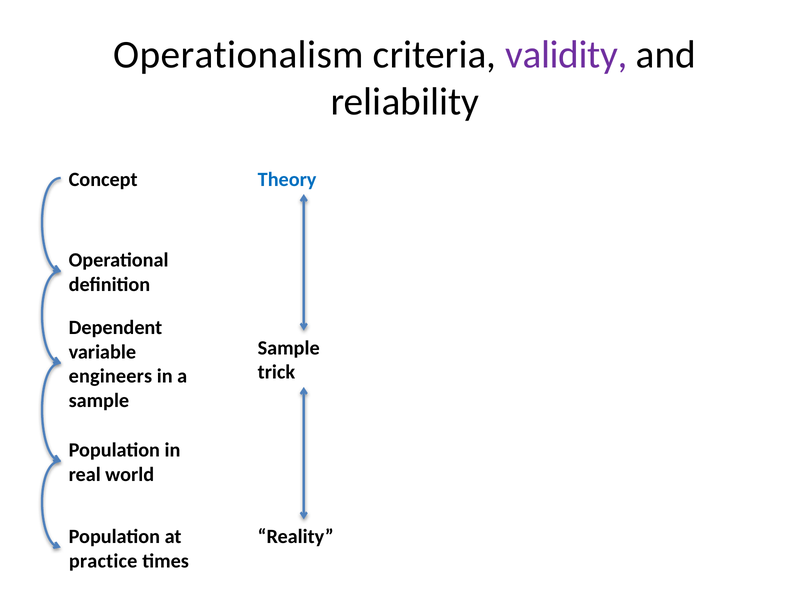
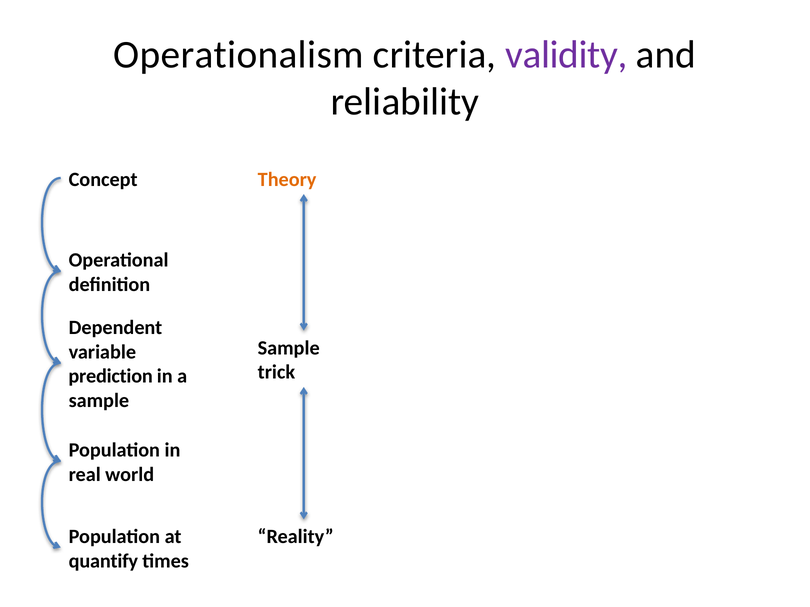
Theory colour: blue -> orange
engineers: engineers -> prediction
practice: practice -> quantify
